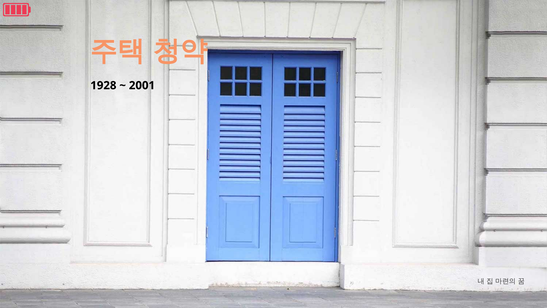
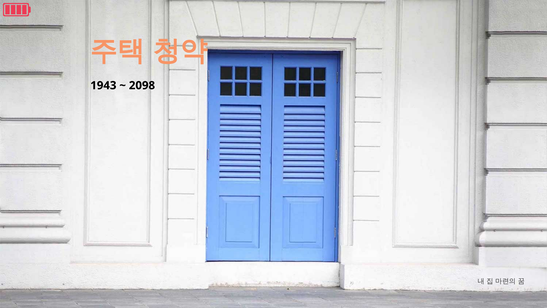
1928: 1928 -> 1943
2001: 2001 -> 2098
